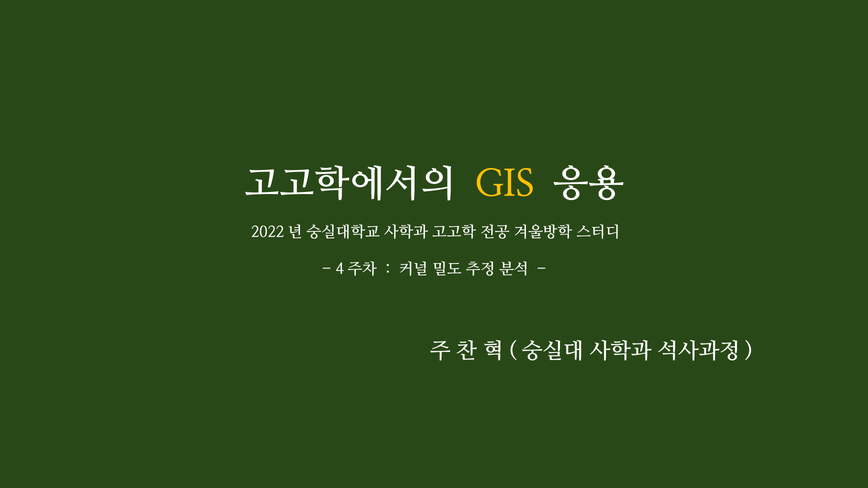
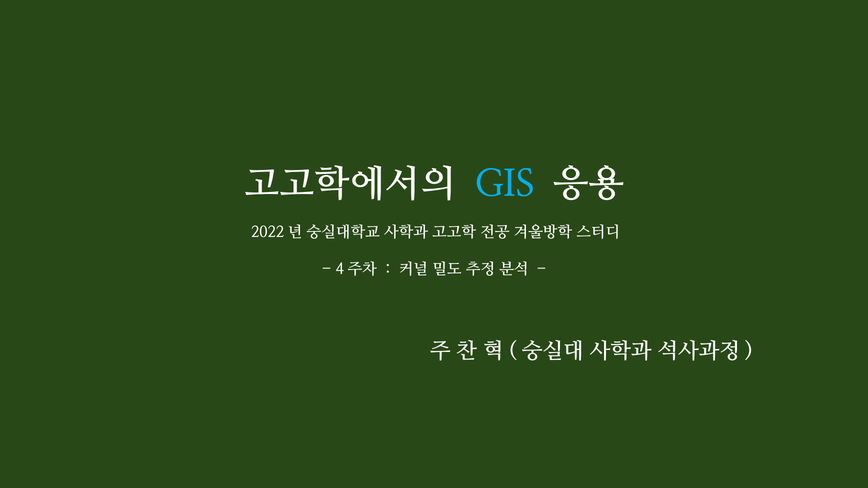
GIS colour: yellow -> light blue
